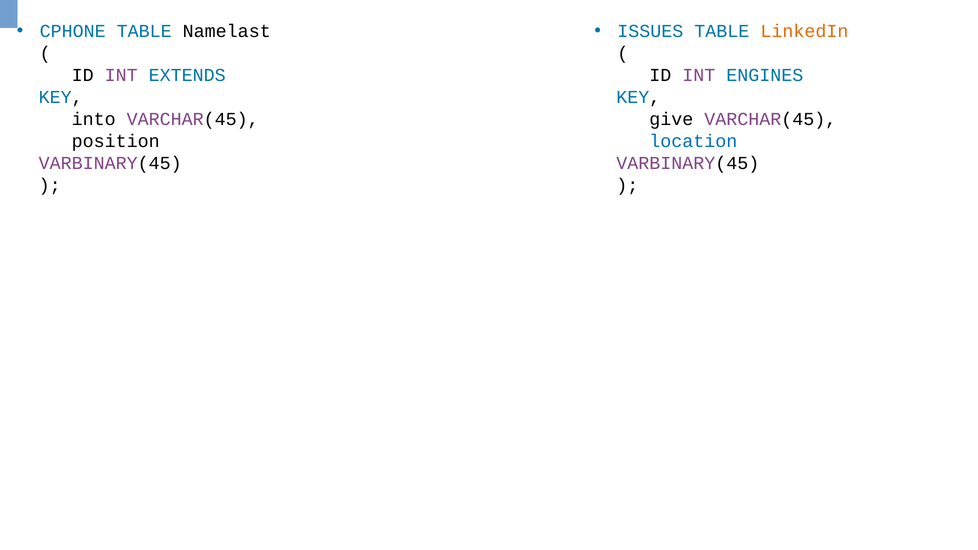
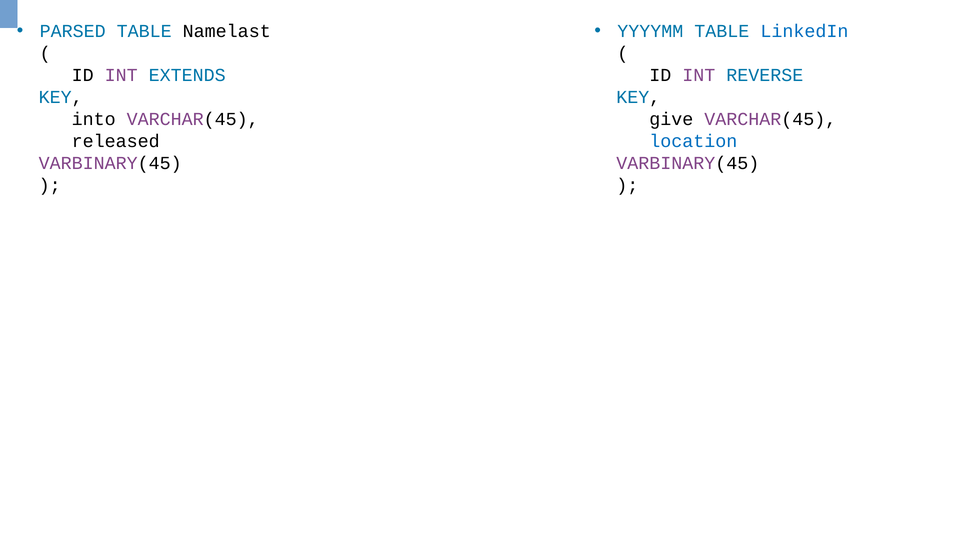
CPHONE: CPHONE -> PARSED
ISSUES: ISSUES -> YYYYMM
LinkedIn colour: orange -> blue
ENGINES: ENGINES -> REVERSE
position: position -> released
